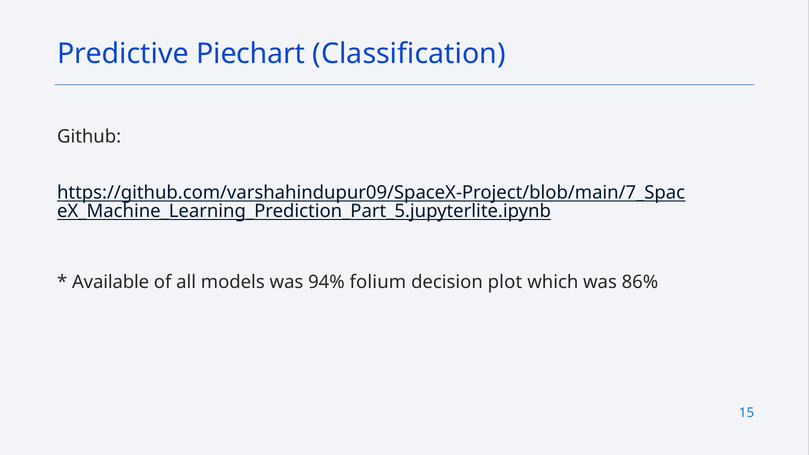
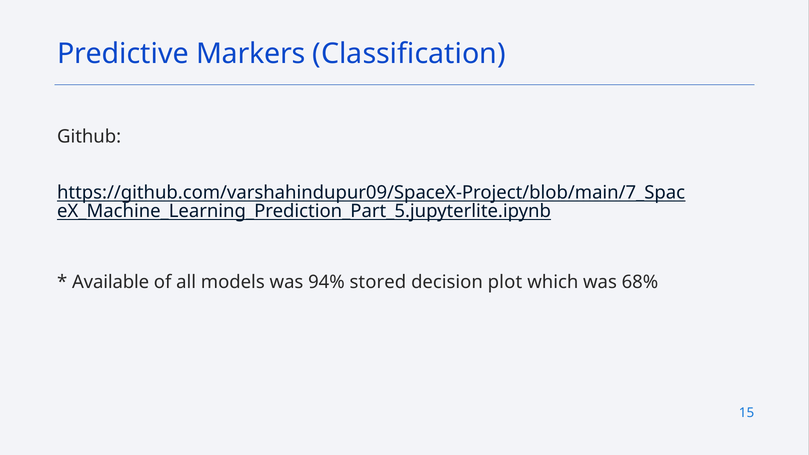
Piechart: Piechart -> Markers
folium: folium -> stored
86%: 86% -> 68%
